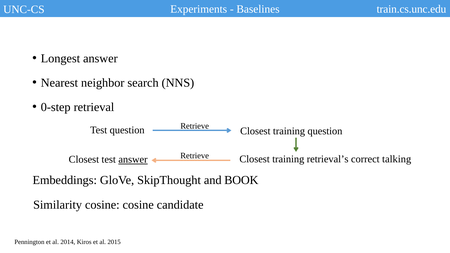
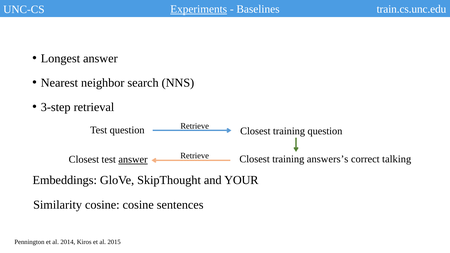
Experiments underline: none -> present
0-step: 0-step -> 3-step
retrieval’s: retrieval’s -> answers’s
BOOK: BOOK -> YOUR
candidate: candidate -> sentences
